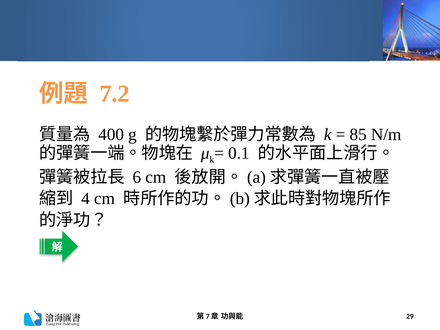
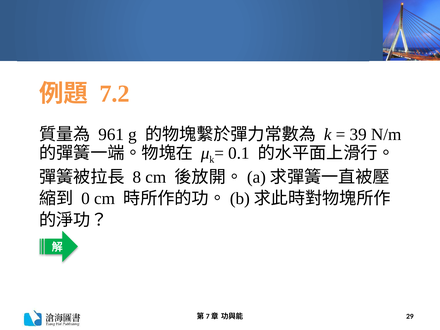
400: 400 -> 961
85: 85 -> 39
6: 6 -> 8
4: 4 -> 0
